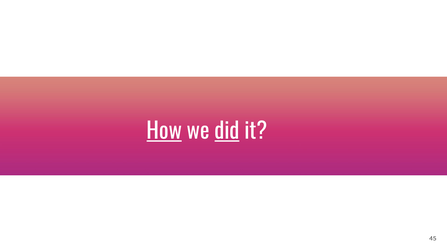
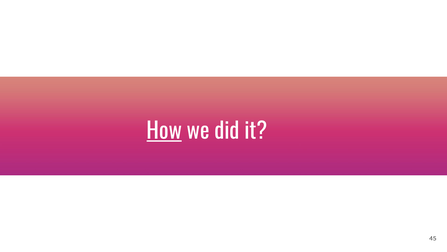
did underline: present -> none
